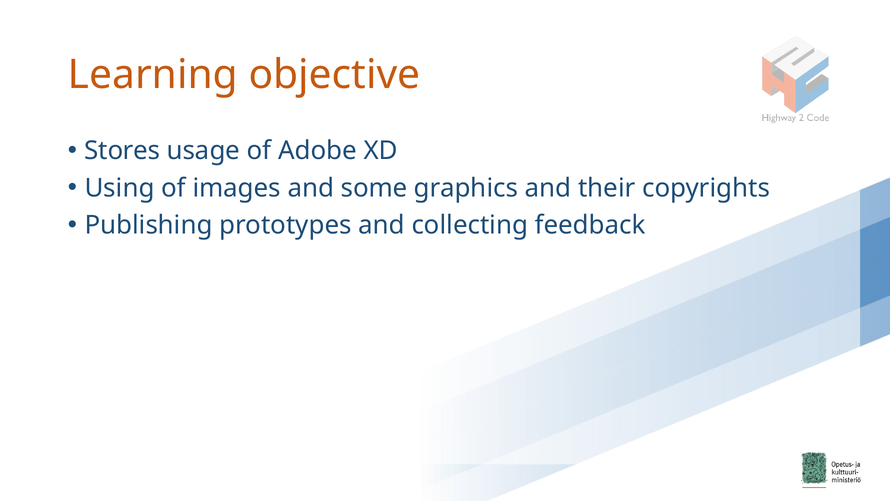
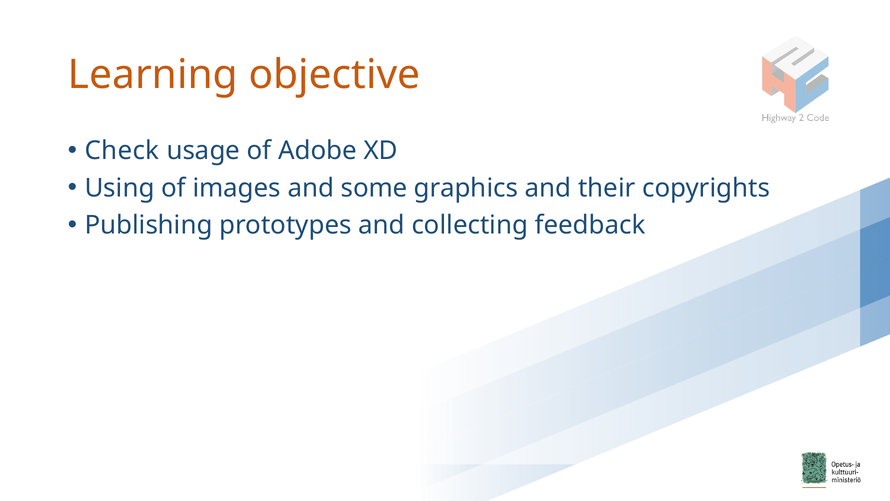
Stores: Stores -> Check
